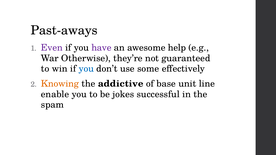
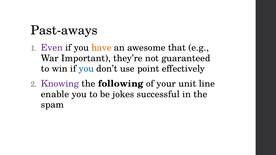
have colour: purple -> orange
help: help -> that
Otherwise: Otherwise -> Important
some: some -> point
Knowing colour: orange -> purple
addictive: addictive -> following
base: base -> your
